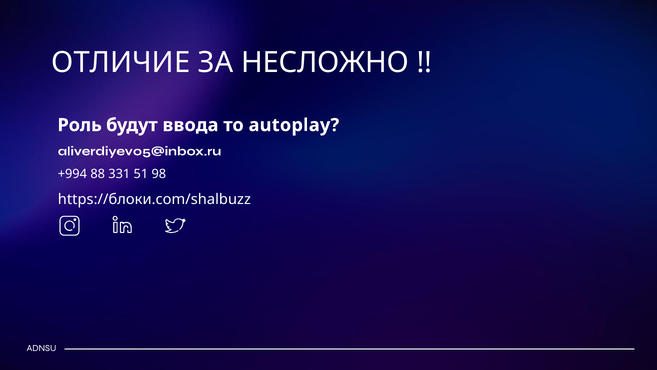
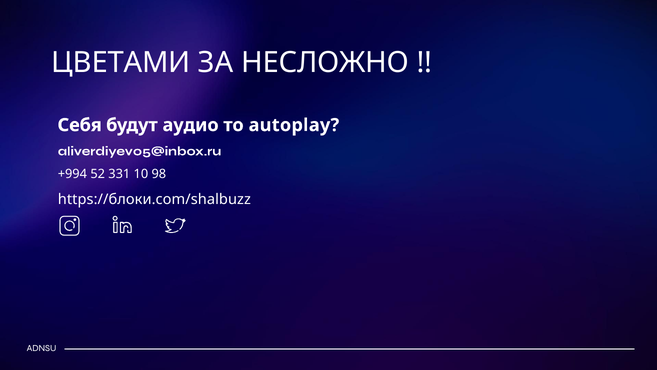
ОТЛИЧИЕ: ОТЛИЧИЕ -> ЦВЕТАМИ
Роль: Роль -> Себя
ввода: ввода -> аудио
88: 88 -> 52
51: 51 -> 10
